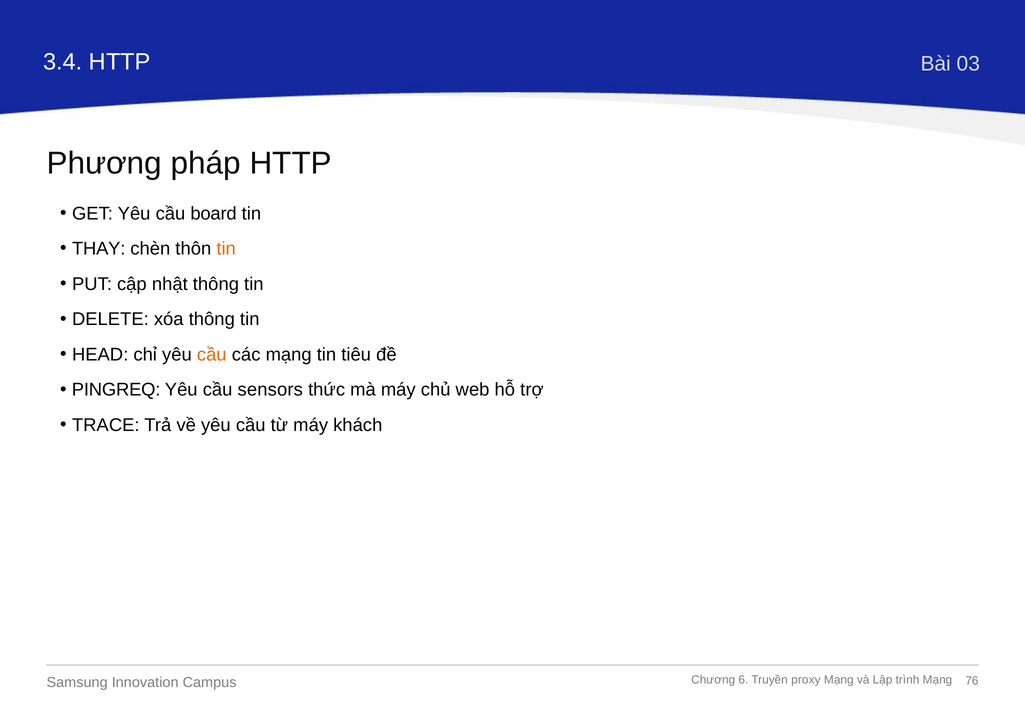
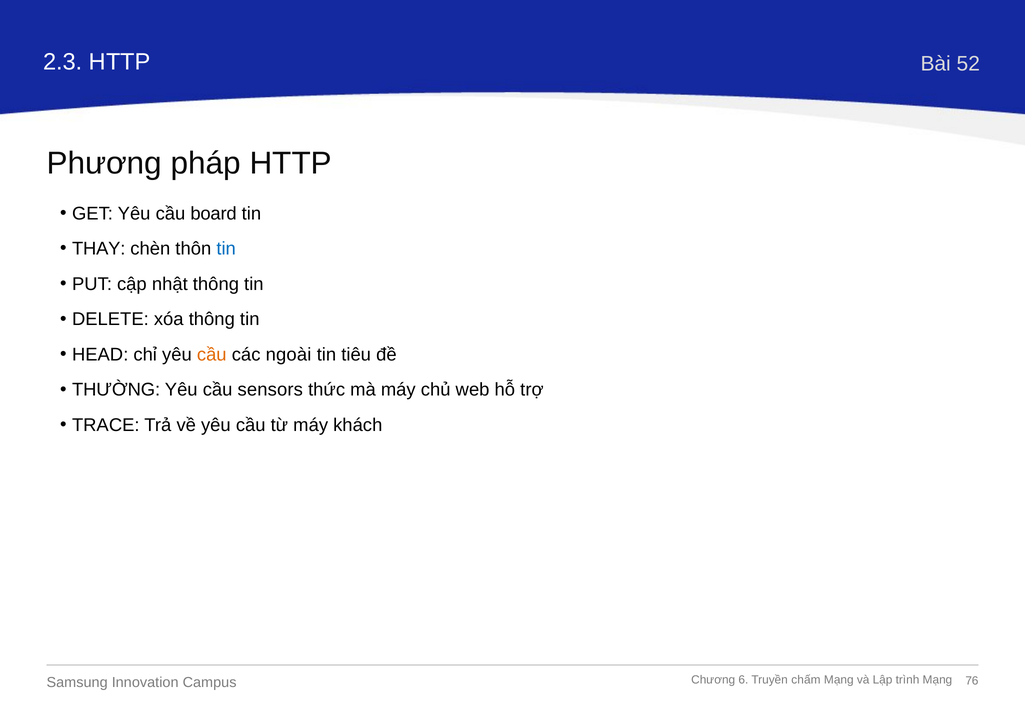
3.4: 3.4 -> 2.3
03: 03 -> 52
tin at (226, 249) colour: orange -> blue
các mạng: mạng -> ngoài
PINGREQ: PINGREQ -> THƯỜNG
proxy: proxy -> chấm
